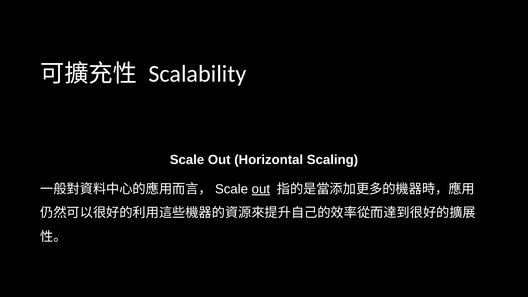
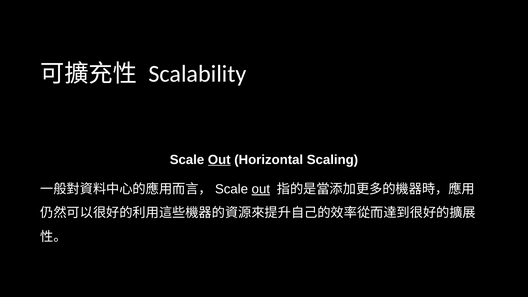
Out at (219, 160) underline: none -> present
